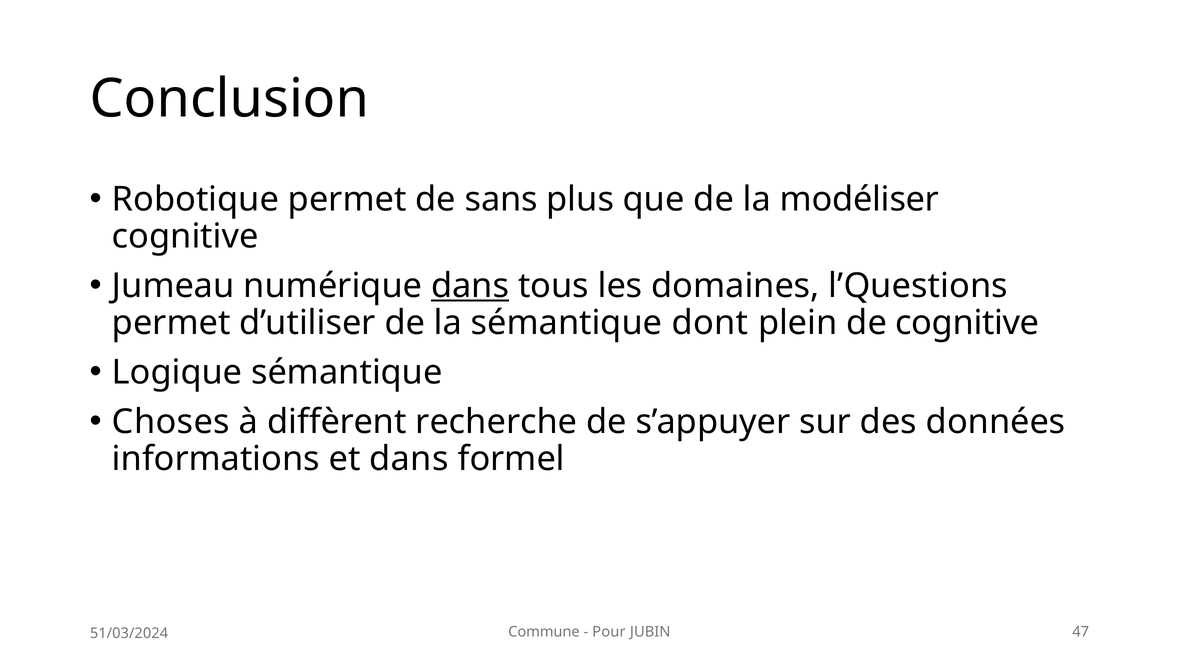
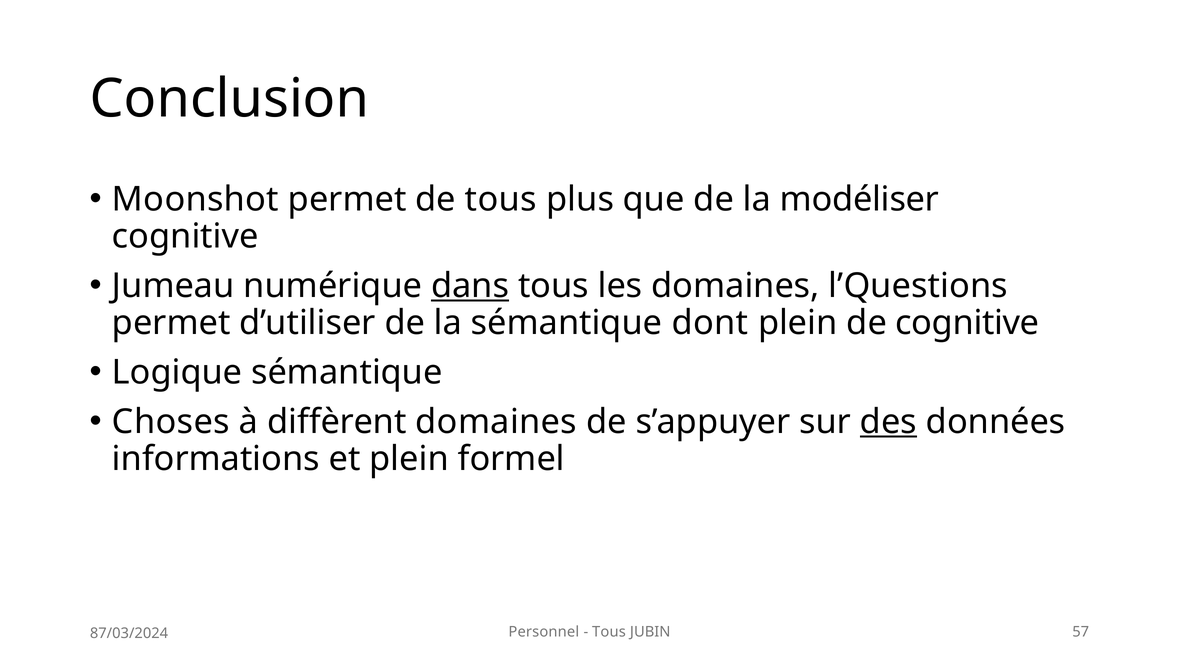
Robotique: Robotique -> Moonshot
de sans: sans -> tous
diffèrent recherche: recherche -> domaines
des underline: none -> present
et dans: dans -> plein
Commune: Commune -> Personnel
Pour at (609, 632): Pour -> Tous
47: 47 -> 57
51/03/2024: 51/03/2024 -> 87/03/2024
